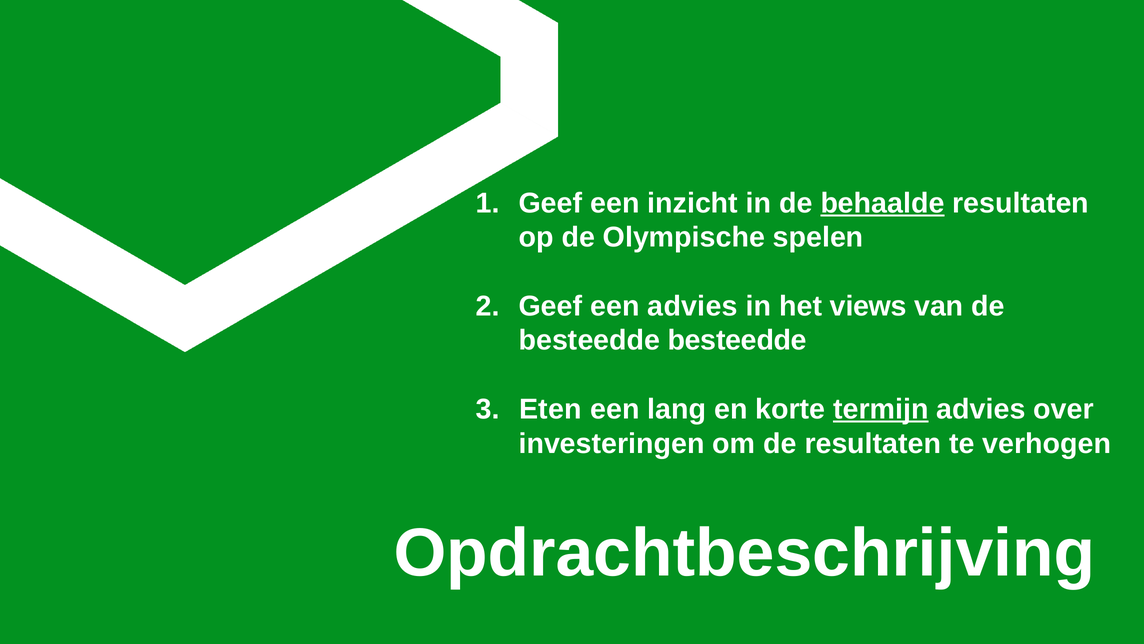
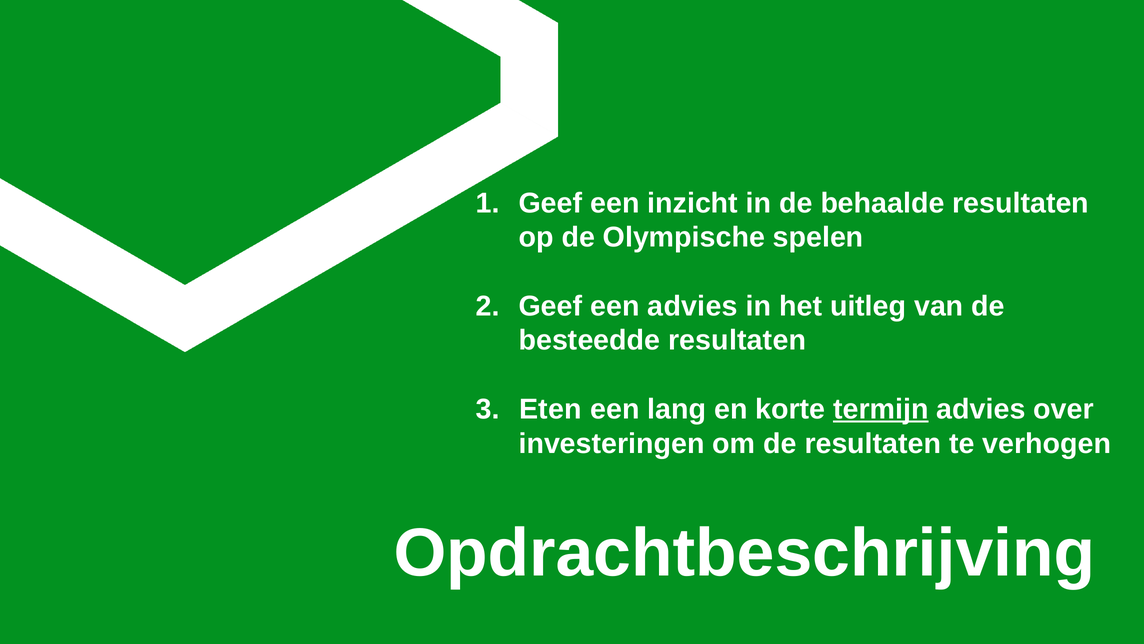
behaalde underline: present -> none
views: views -> uitleg
besteedde besteedde: besteedde -> resultaten
